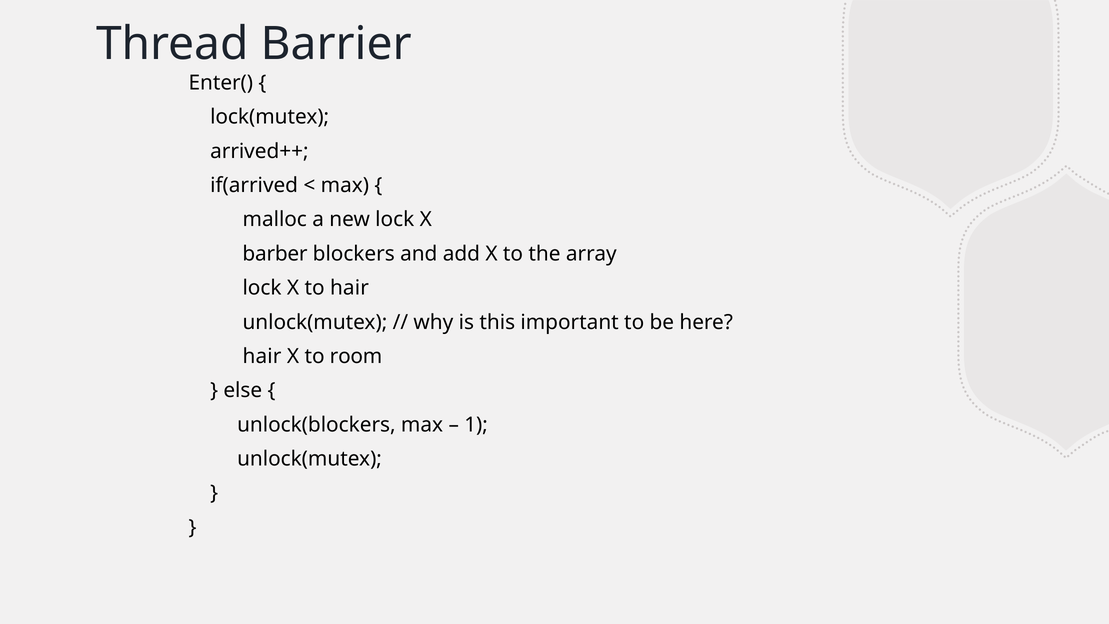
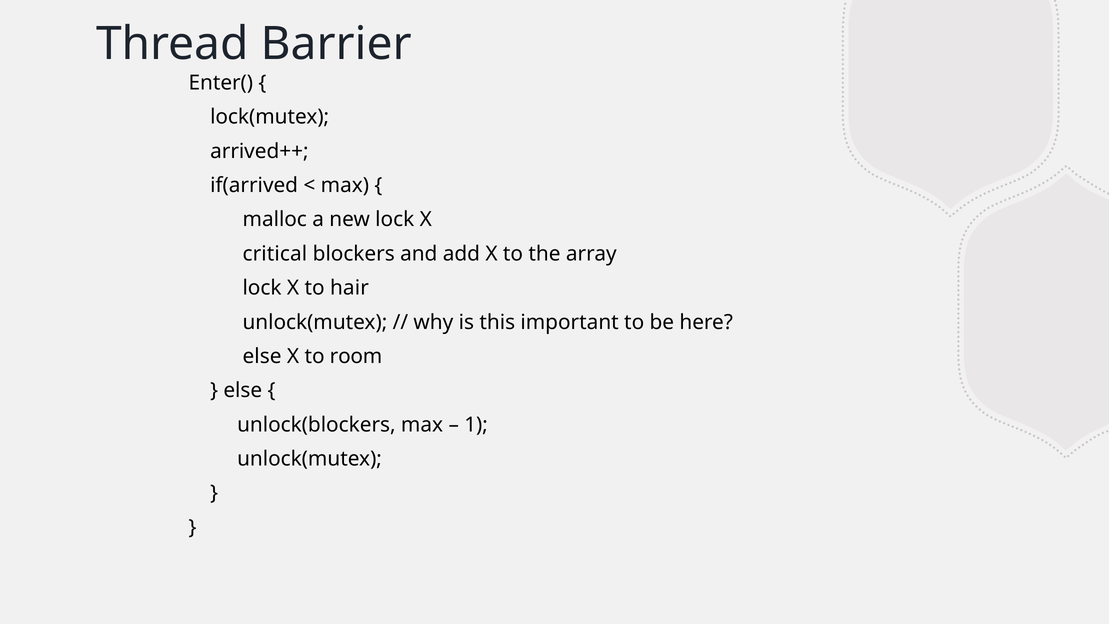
barber: barber -> critical
hair at (262, 356): hair -> else
